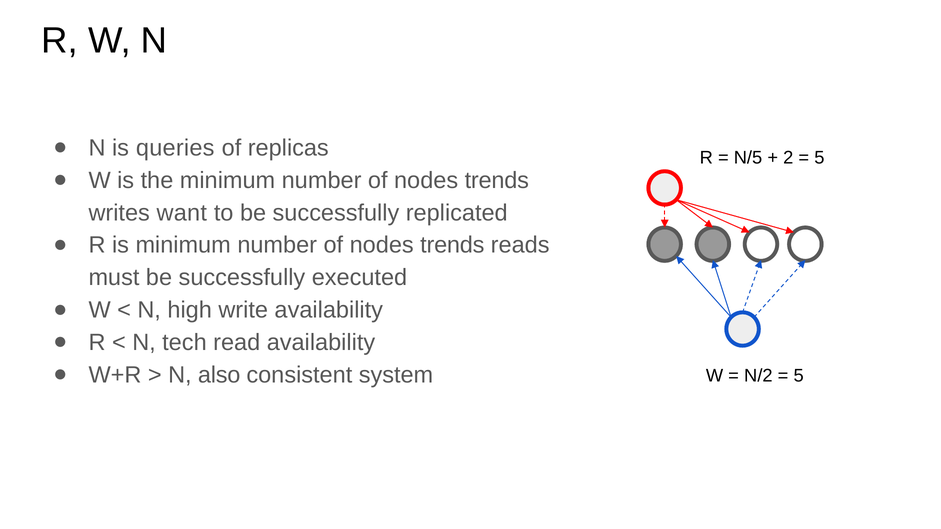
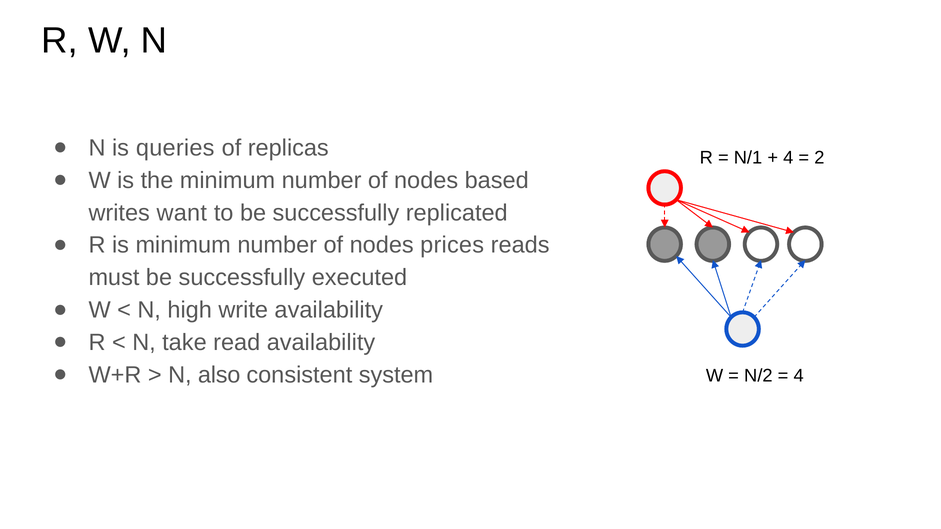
N/5: N/5 -> N/1
2 at (788, 158): 2 -> 4
5 at (819, 158): 5 -> 2
trends at (497, 180): trends -> based
trends at (452, 245): trends -> prices
tech: tech -> take
5 at (799, 376): 5 -> 4
